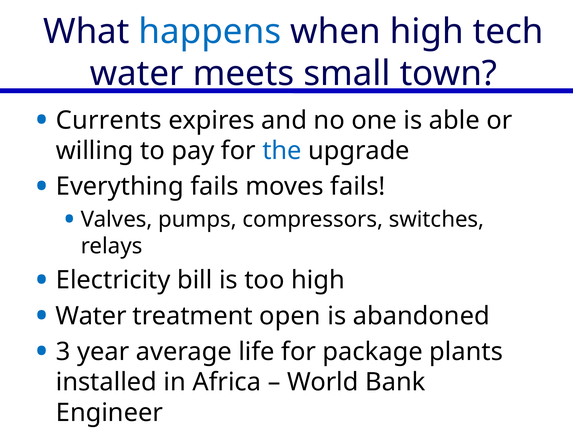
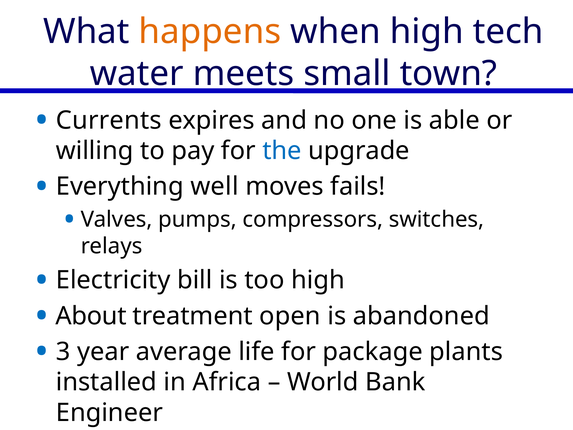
happens colour: blue -> orange
Everything fails: fails -> well
Water at (91, 316): Water -> About
